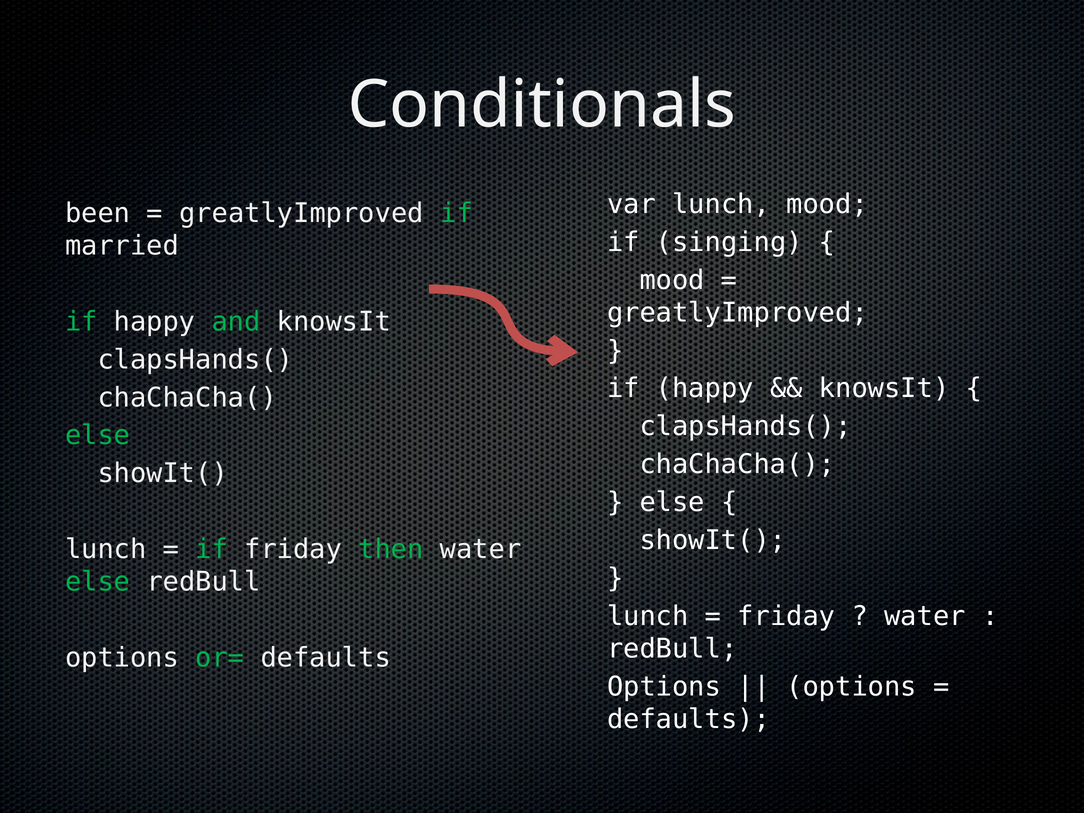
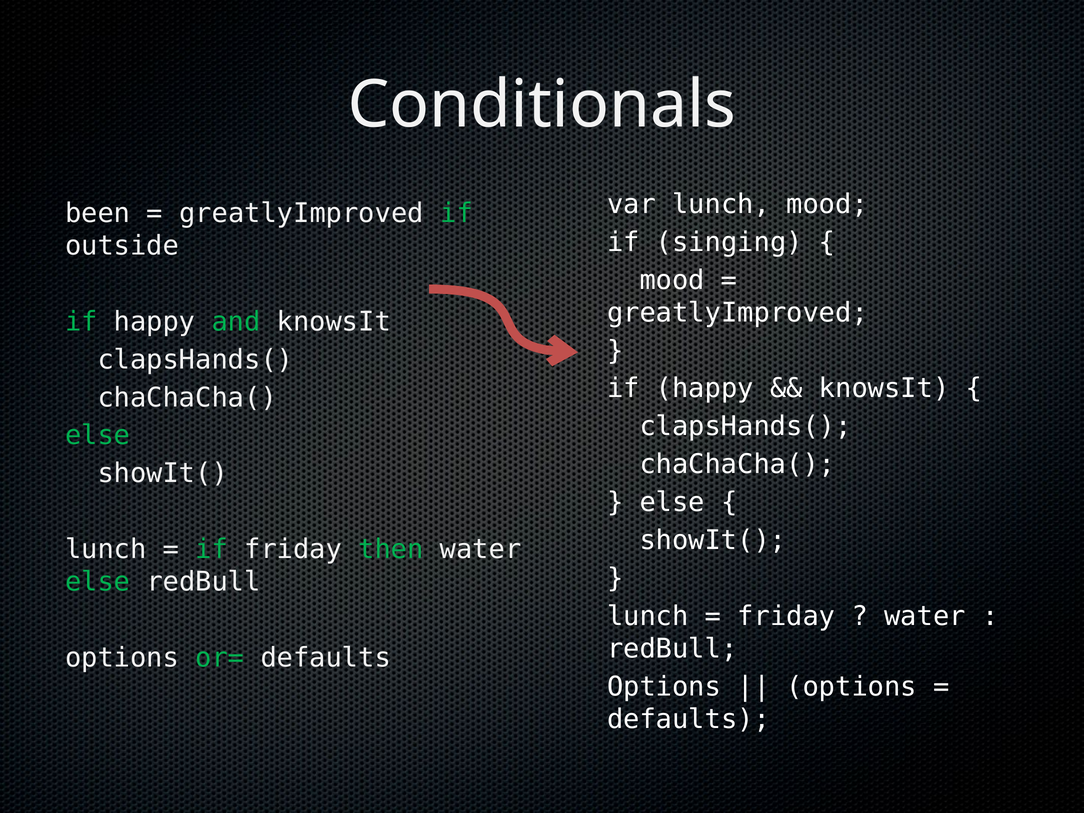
married: married -> outside
